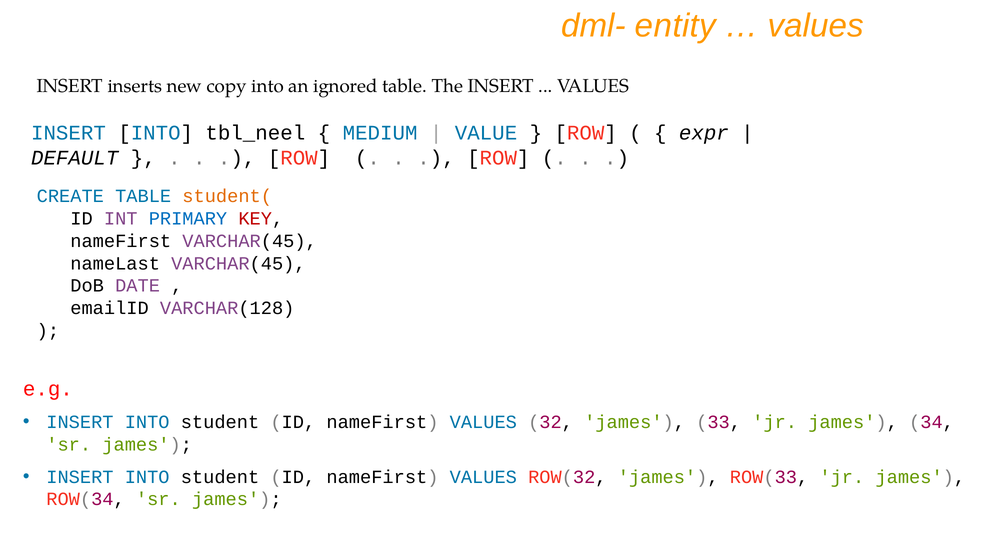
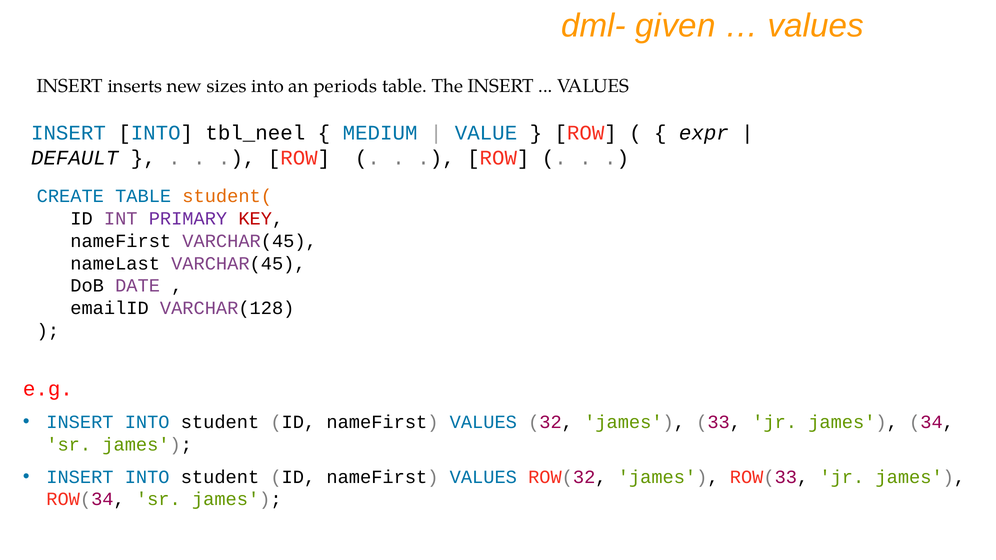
entity: entity -> given
copy: copy -> sizes
ignored: ignored -> periods
PRIMARY colour: blue -> purple
